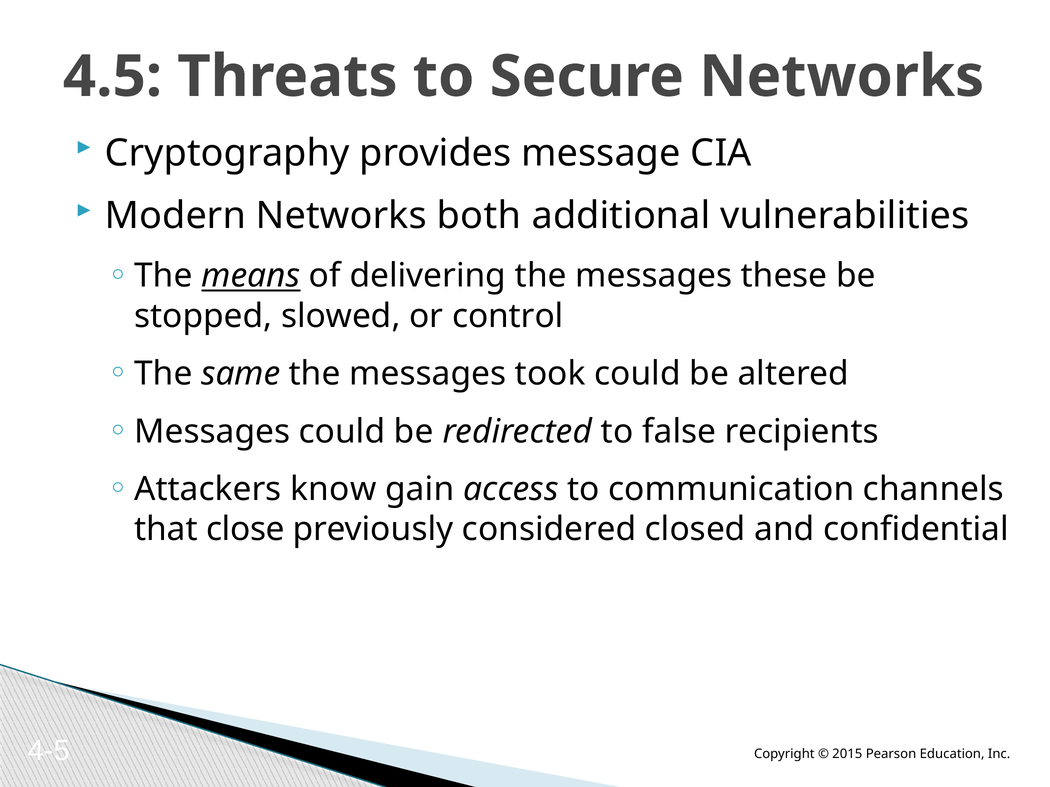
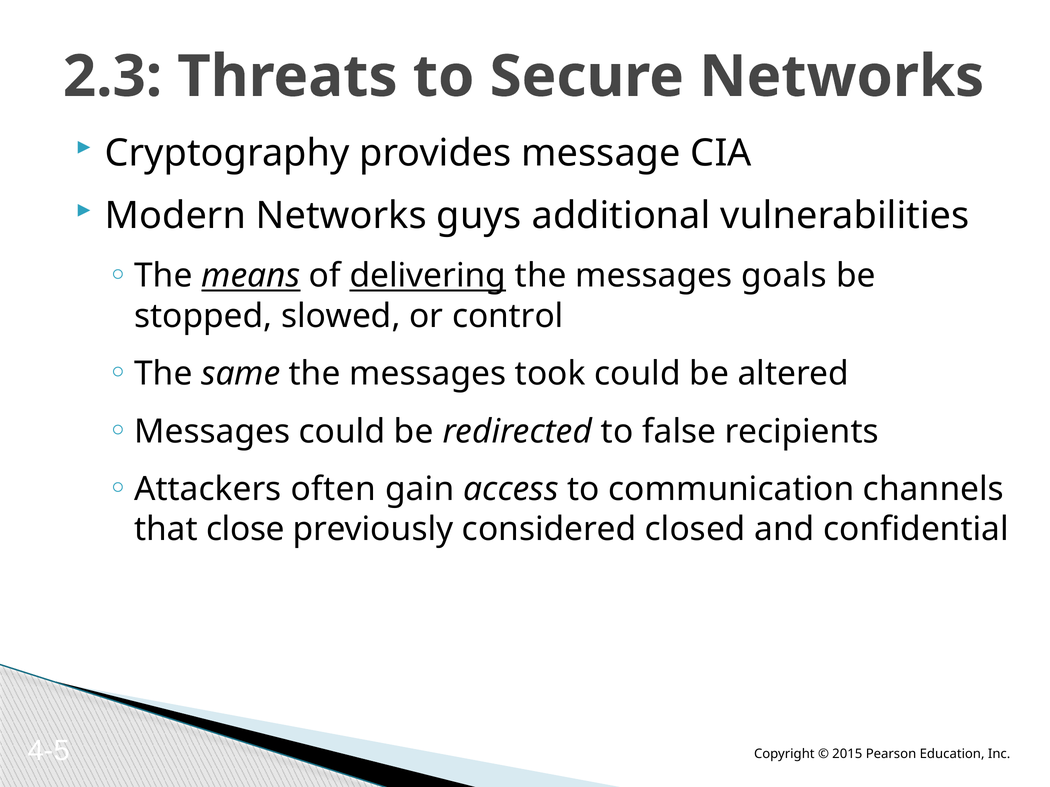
4.5: 4.5 -> 2.3
both: both -> guys
delivering underline: none -> present
these: these -> goals
know: know -> often
